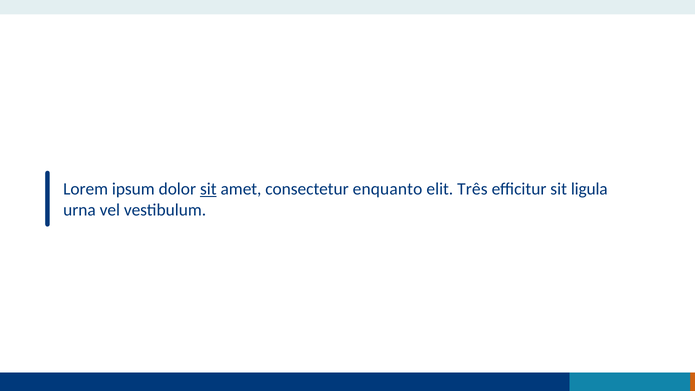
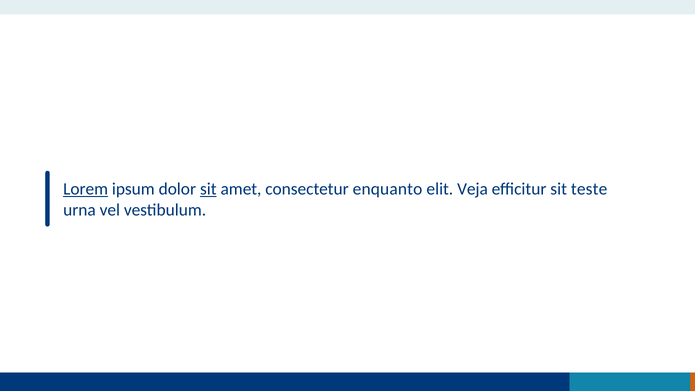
Lorem underline: none -> present
Três: Três -> Veja
ligula: ligula -> teste
